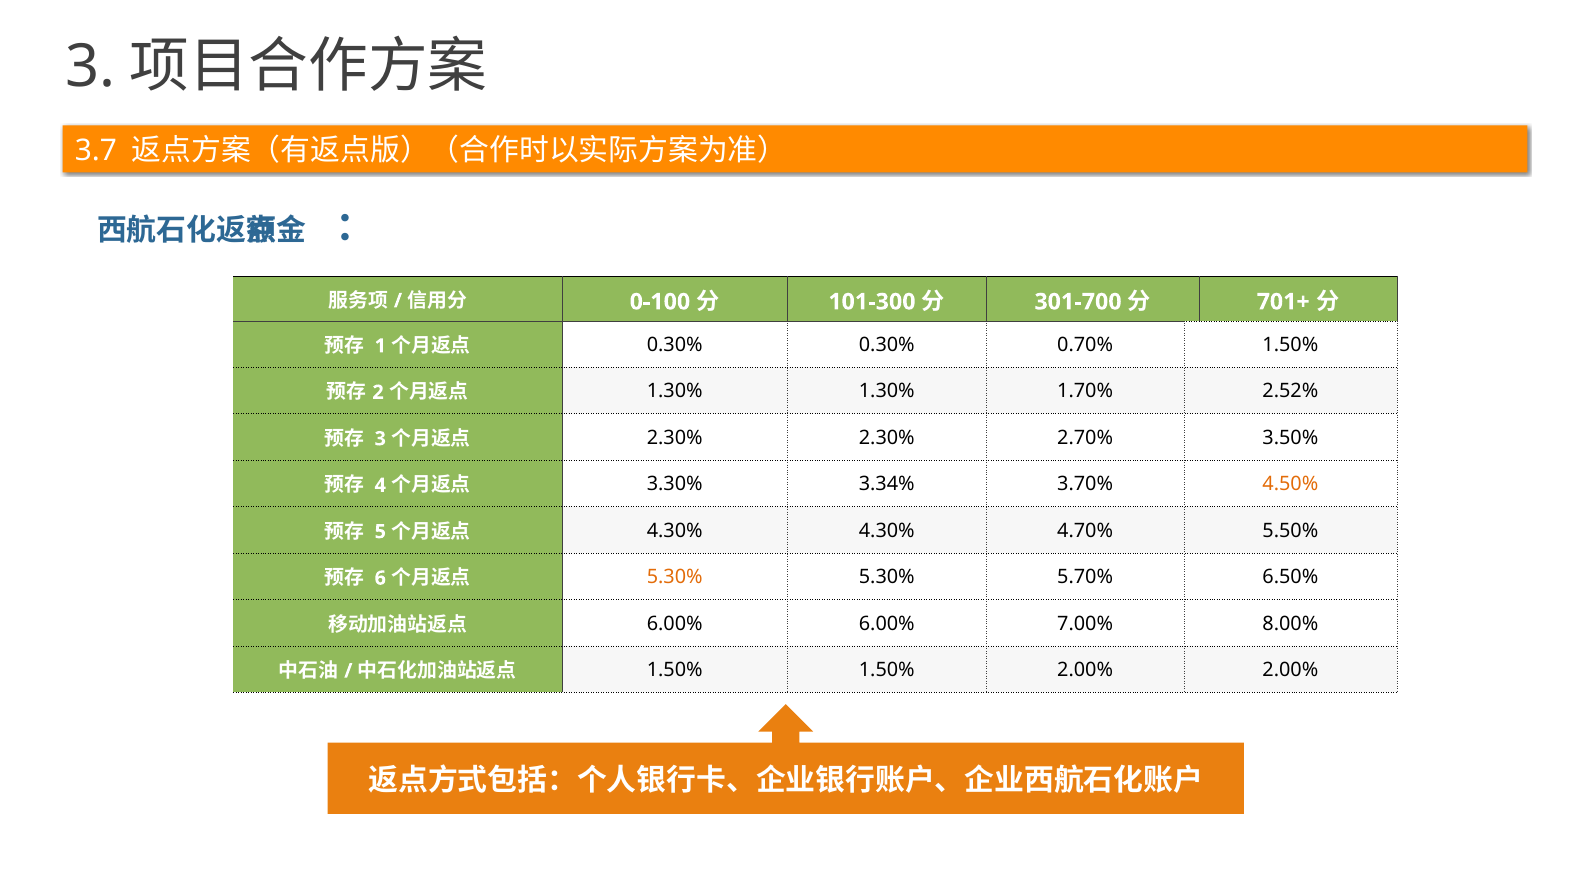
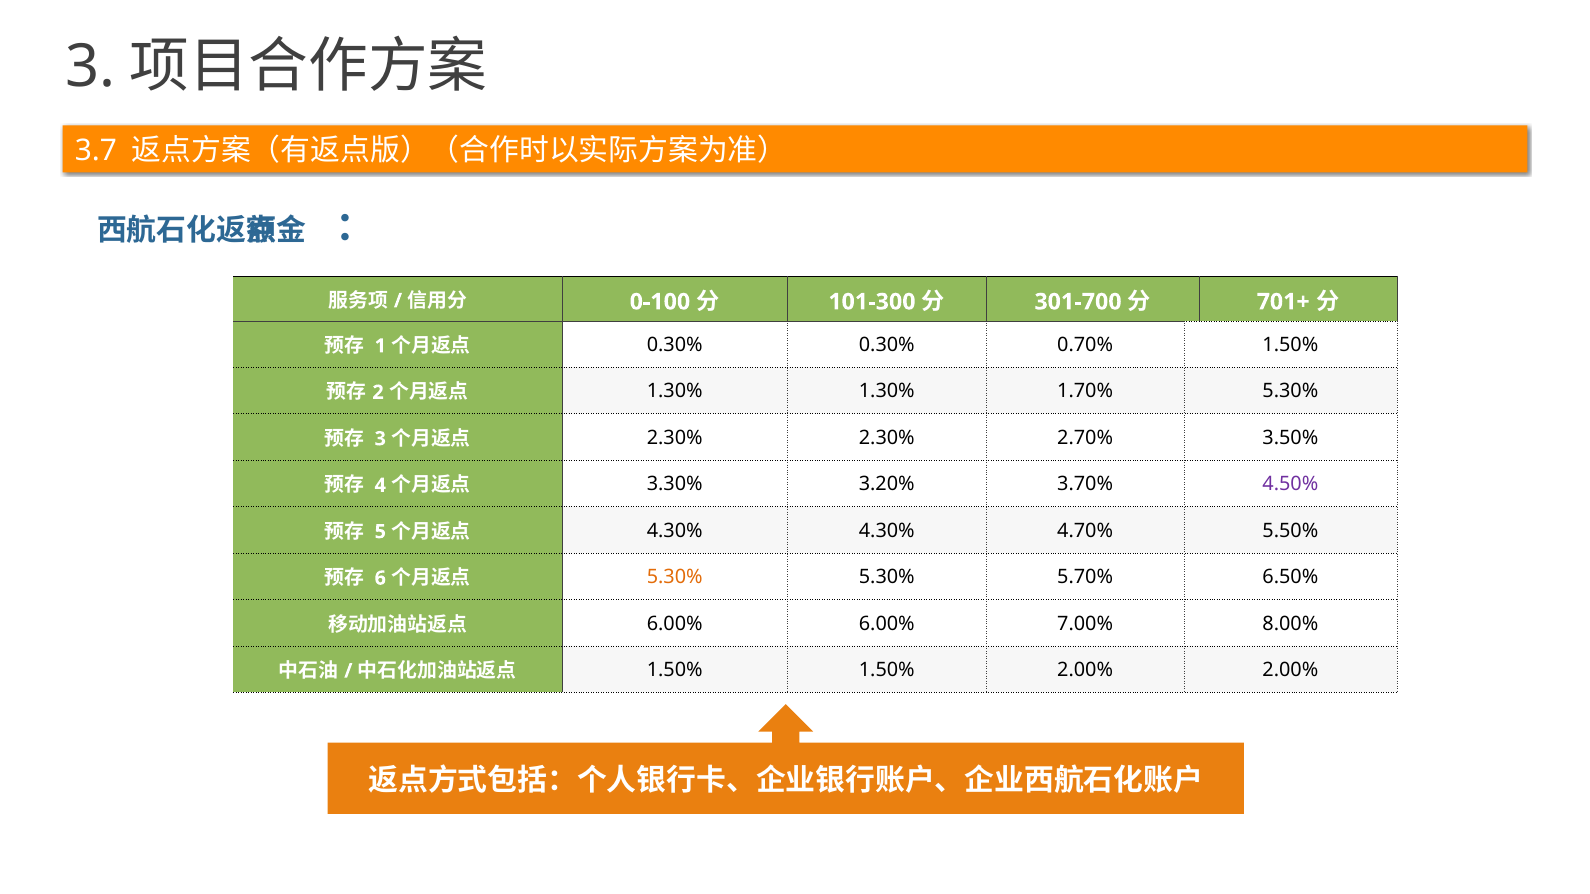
1.70% 2.52%: 2.52% -> 5.30%
3.34%: 3.34% -> 3.20%
4.50% colour: orange -> purple
